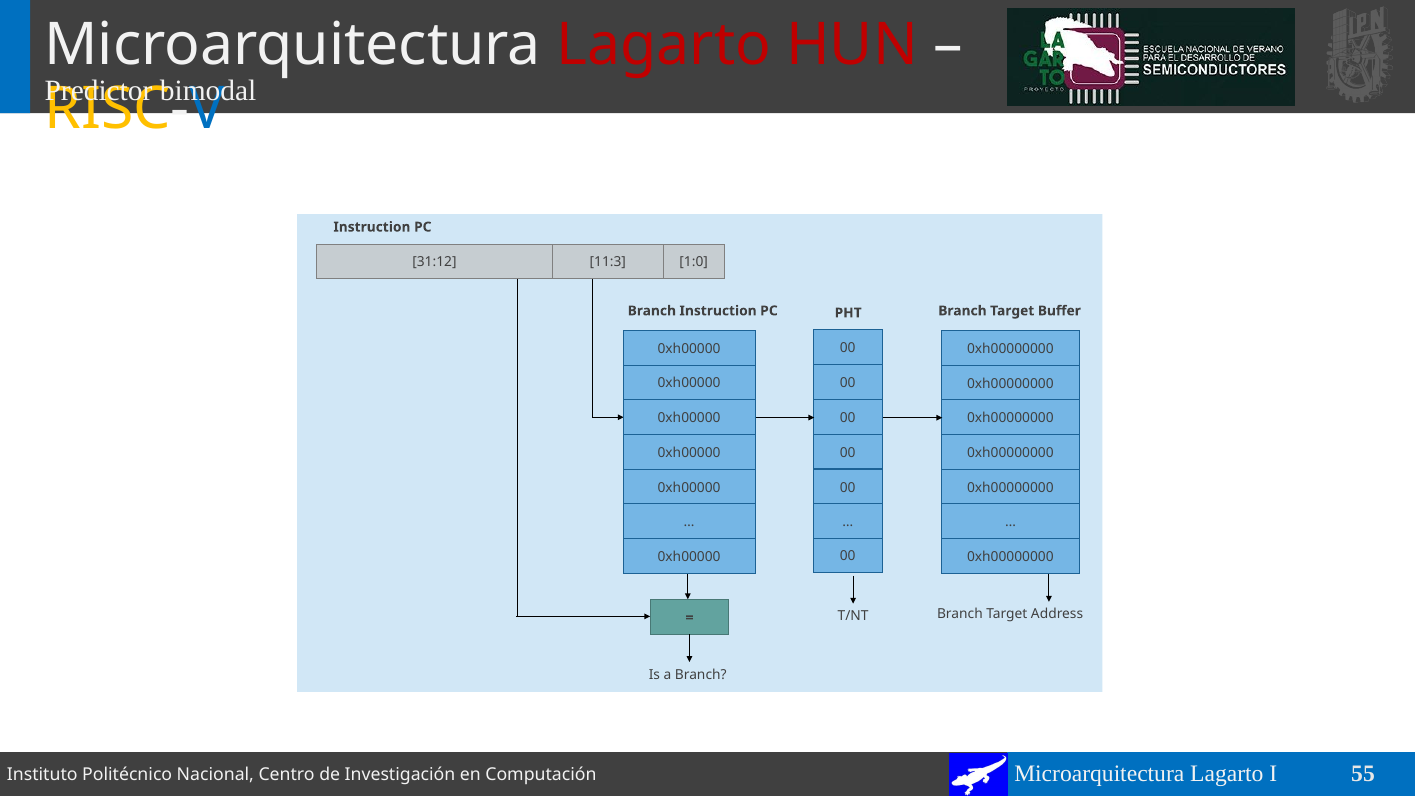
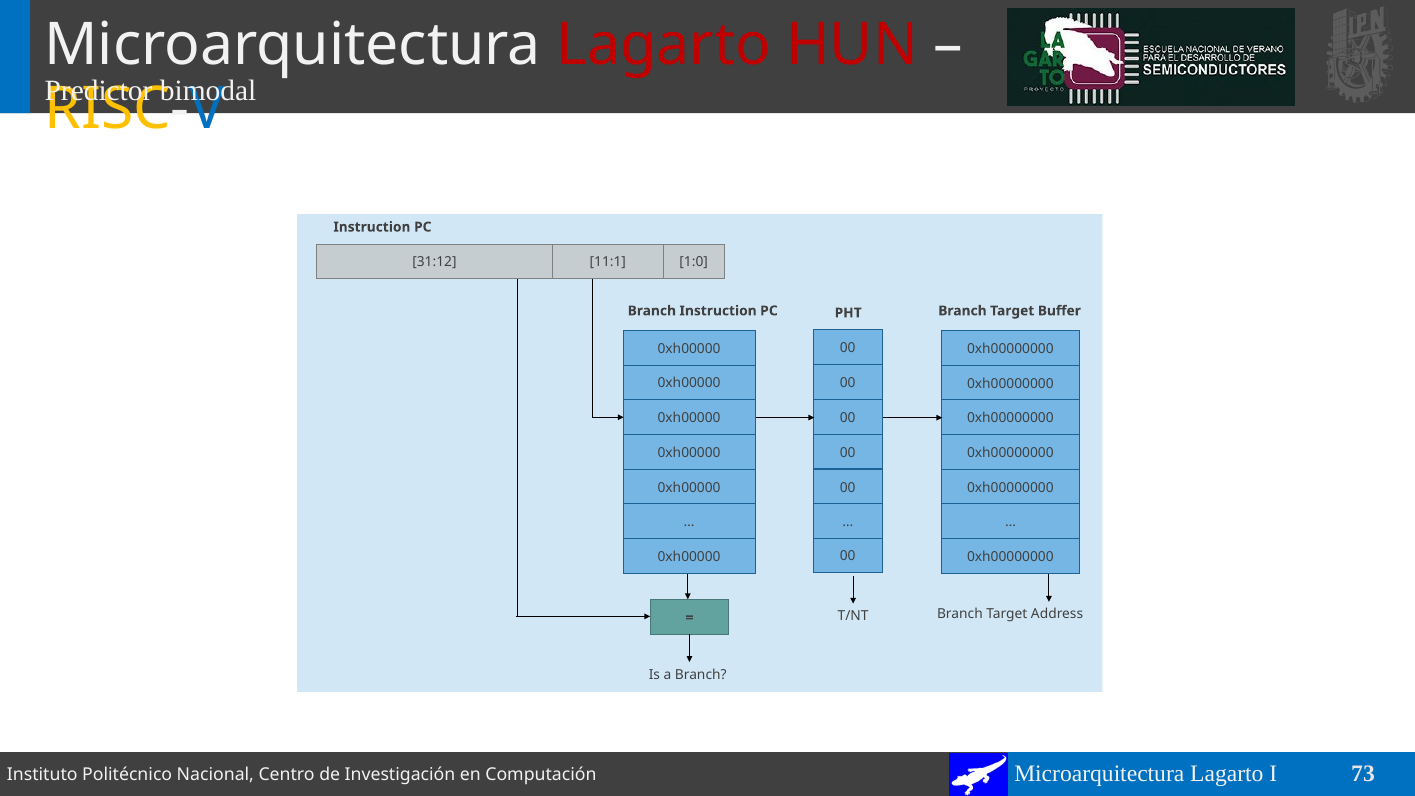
11:3: 11:3 -> 11:1
55: 55 -> 73
